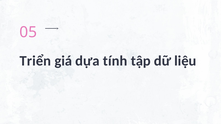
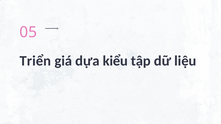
tính: tính -> kiểu
